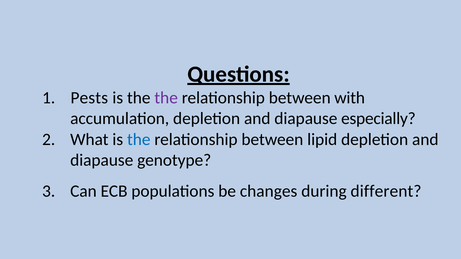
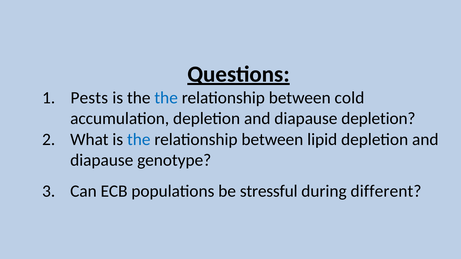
the at (166, 98) colour: purple -> blue
with: with -> cold
diapause especially: especially -> depletion
changes: changes -> stressful
